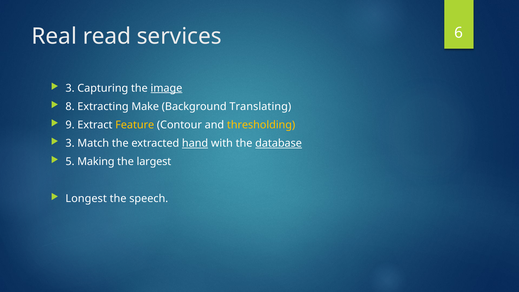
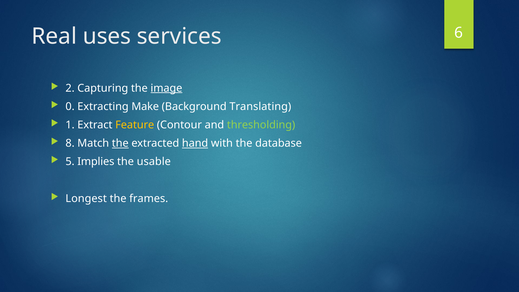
read: read -> uses
3 at (70, 88): 3 -> 2
8: 8 -> 0
9: 9 -> 1
thresholding colour: yellow -> light green
3 at (70, 143): 3 -> 8
the at (120, 143) underline: none -> present
database underline: present -> none
Making: Making -> Implies
largest: largest -> usable
speech: speech -> frames
